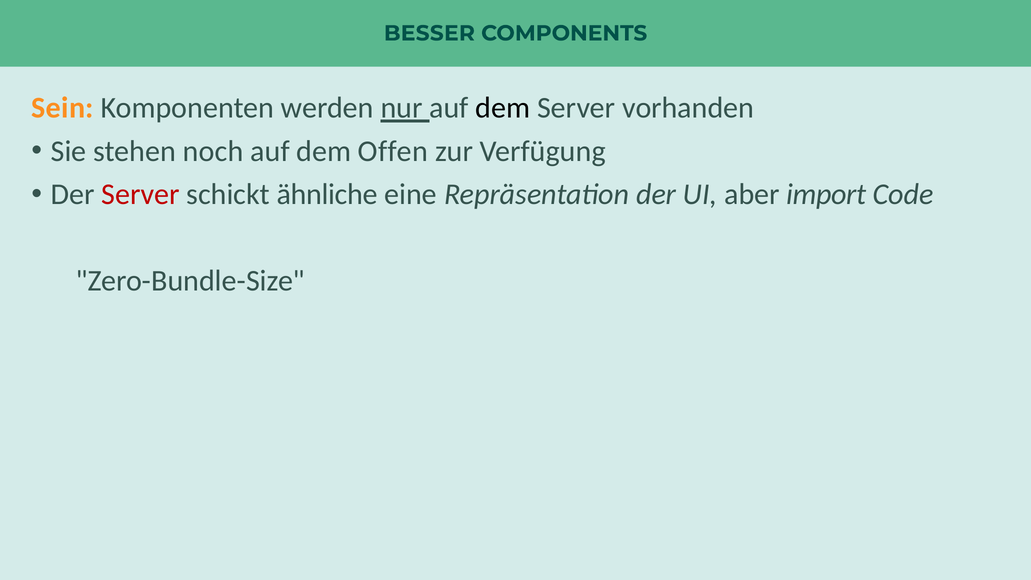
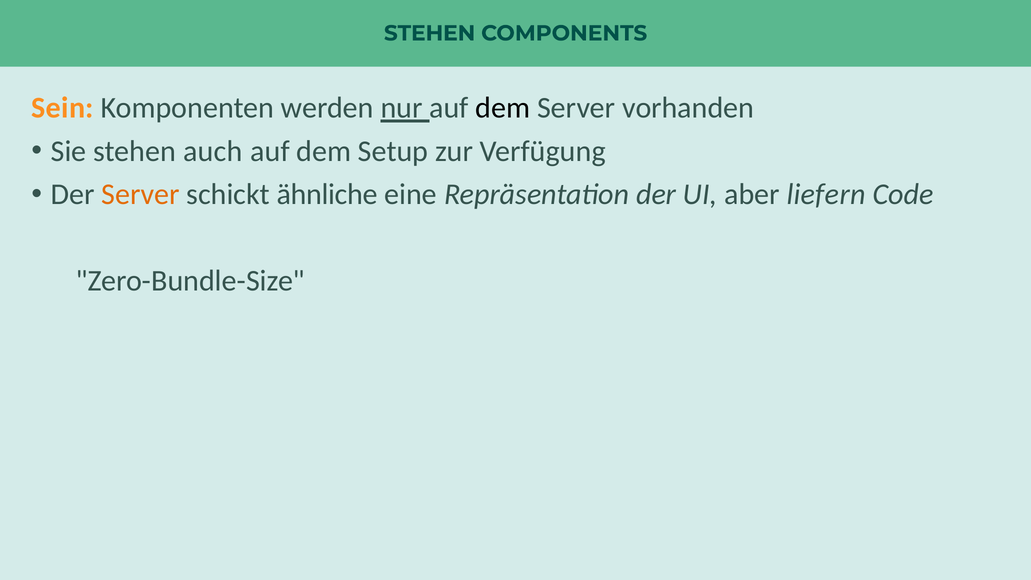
BESSER at (429, 33): BESSER -> STEHEN
noch: noch -> auch
Offen: Offen -> Setup
Server at (141, 194) colour: red -> orange
import: import -> liefern
